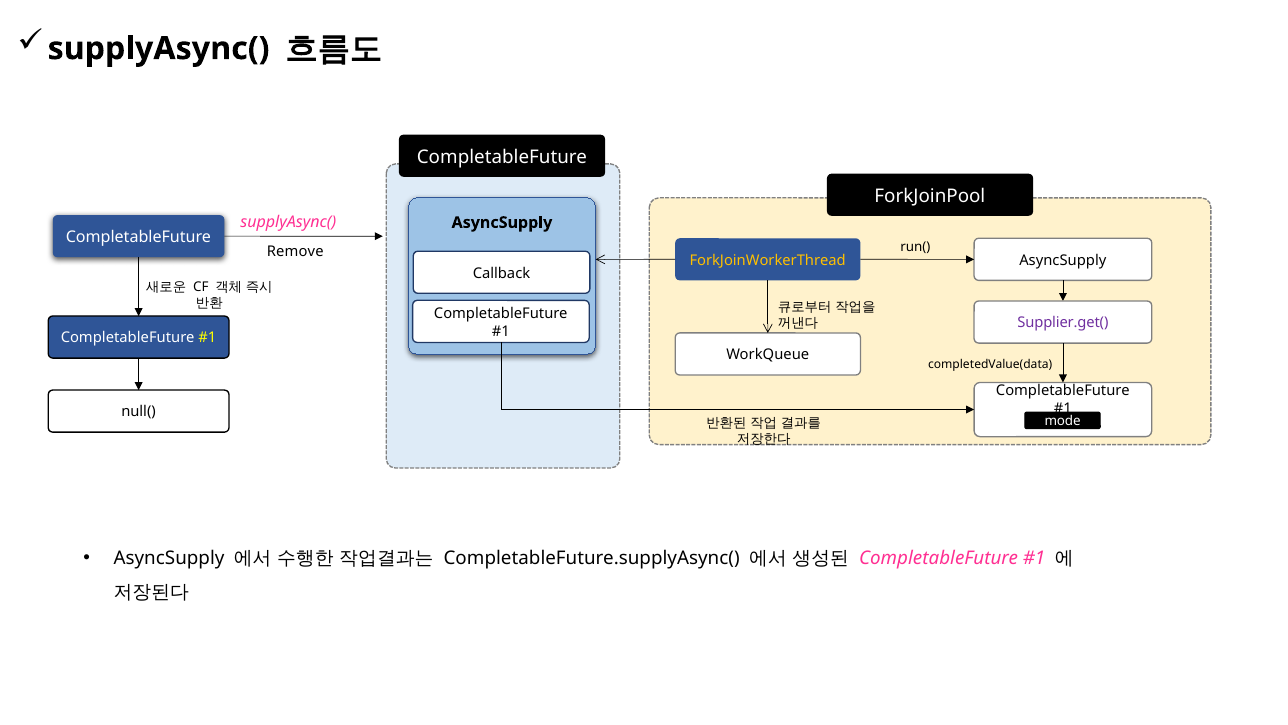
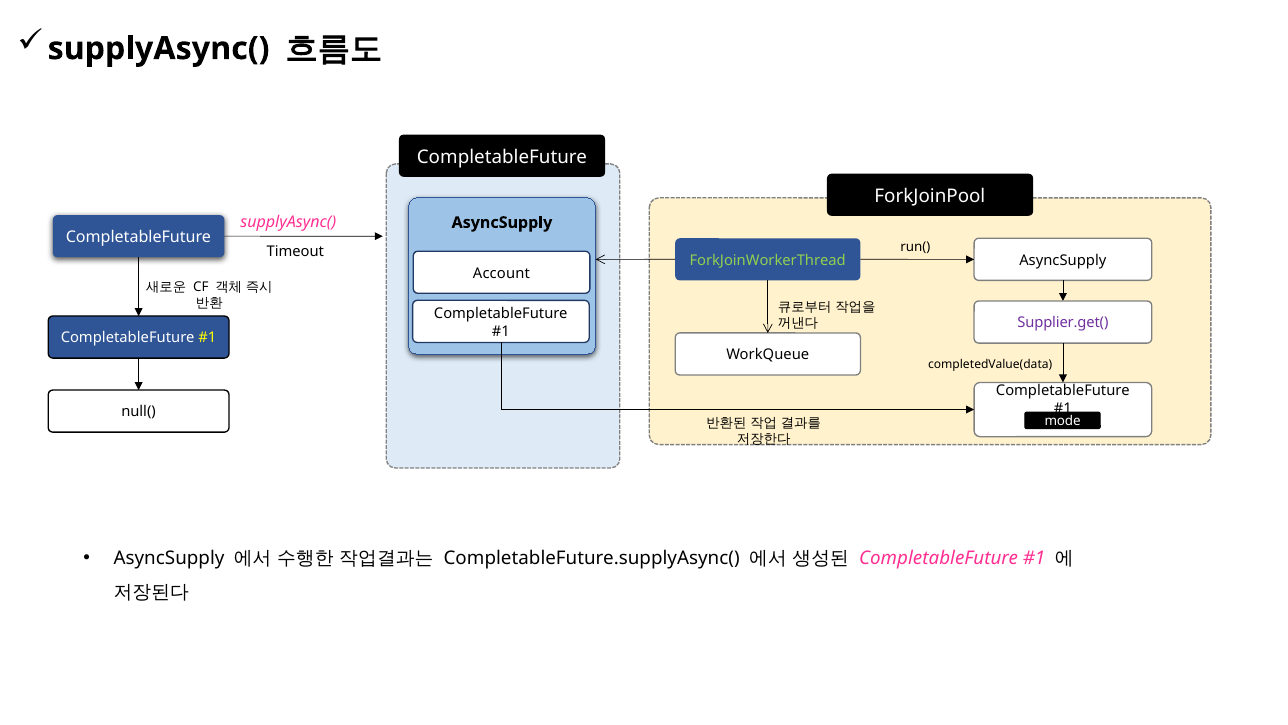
Remove: Remove -> Timeout
ForkJoinWorkerThread colour: yellow -> light green
Callback: Callback -> Account
